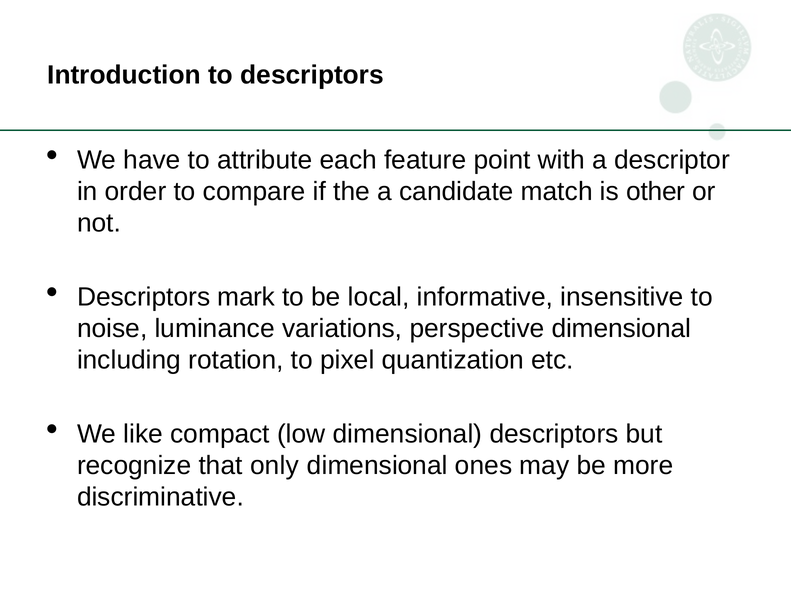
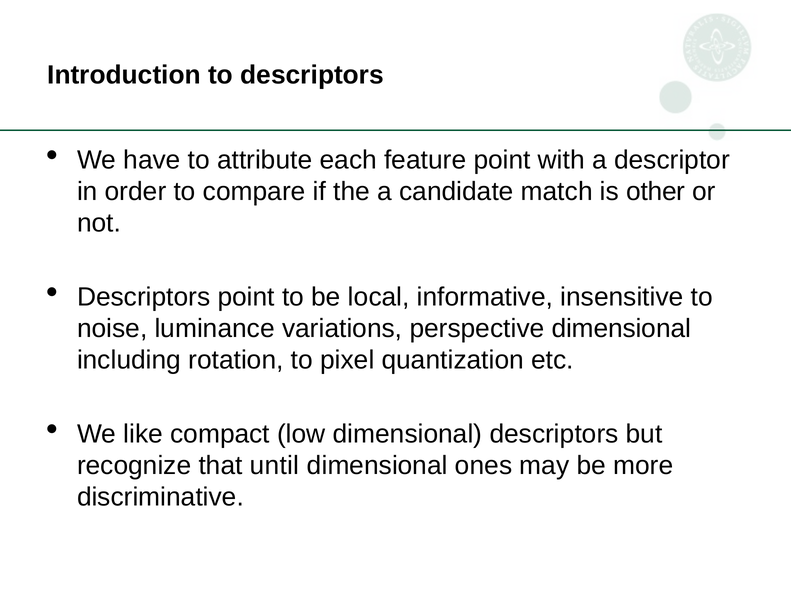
Descriptors mark: mark -> point
only: only -> until
